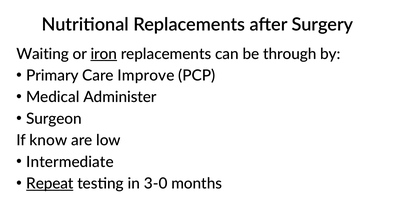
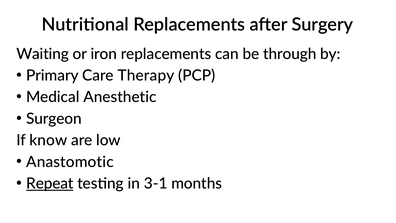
iron underline: present -> none
Improve: Improve -> Therapy
Administer: Administer -> Anesthetic
Intermediate: Intermediate -> Anastomotic
3-0: 3-0 -> 3-1
